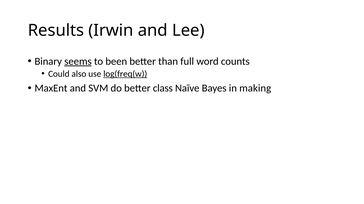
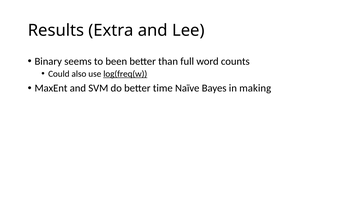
Irwin: Irwin -> Extra
seems underline: present -> none
class: class -> time
